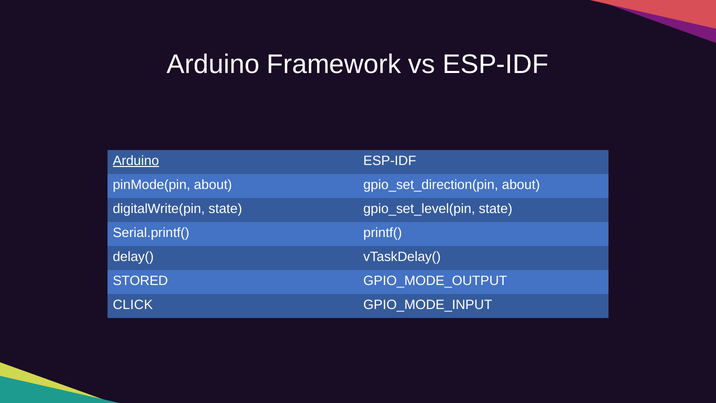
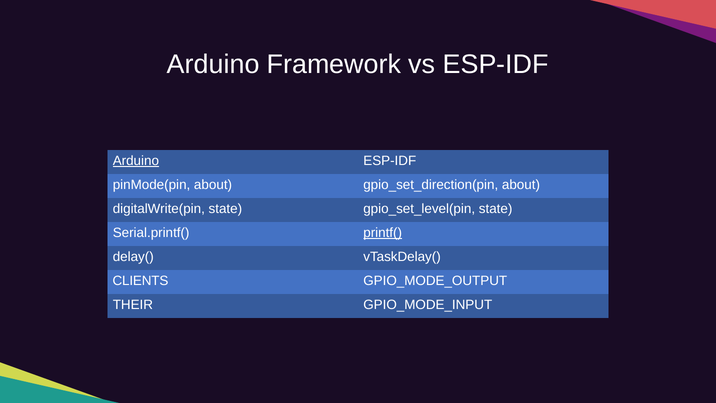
printf( underline: none -> present
STORED: STORED -> CLIENTS
CLICK: CLICK -> THEIR
